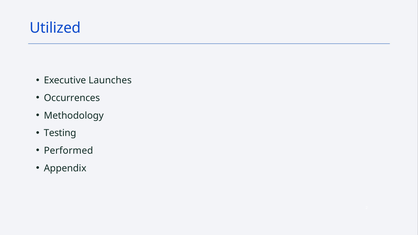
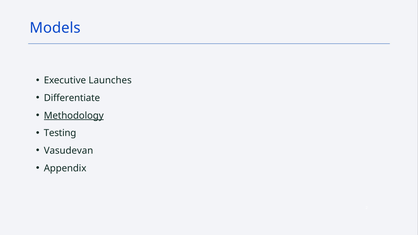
Utilized: Utilized -> Models
Occurrences: Occurrences -> Differentiate
Methodology underline: none -> present
Performed: Performed -> Vasudevan
